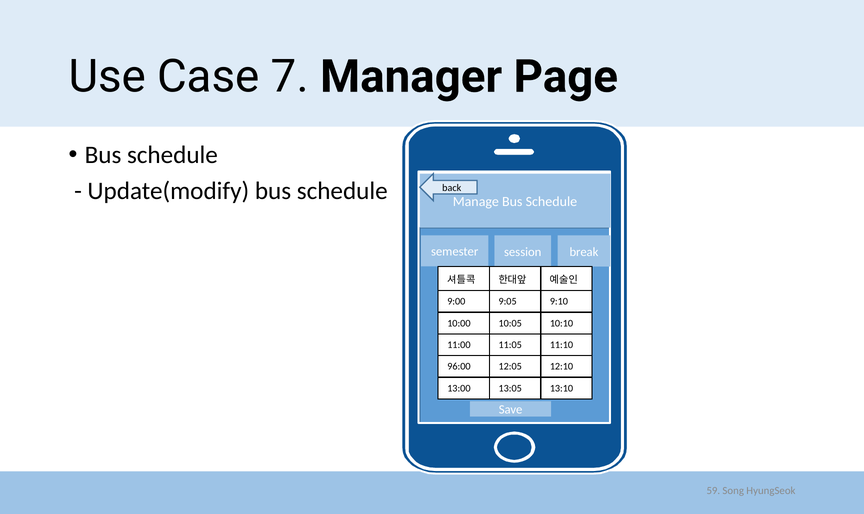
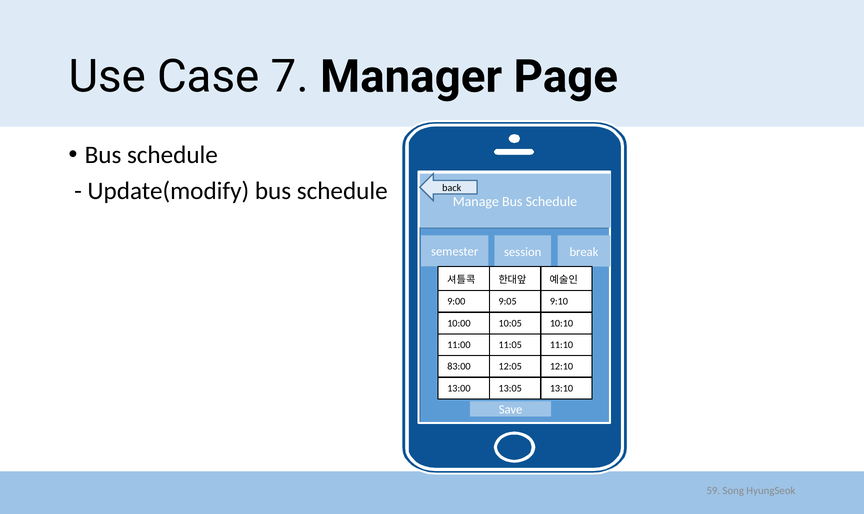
96:00: 96:00 -> 83:00
